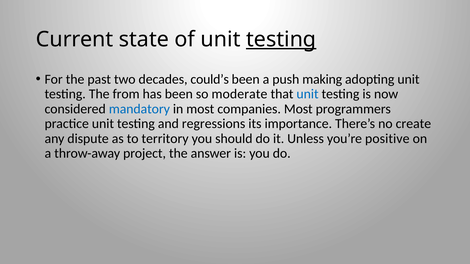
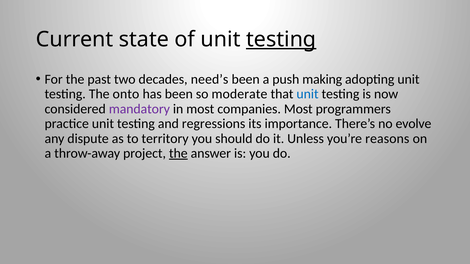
could’s: could’s -> need’s
from: from -> onto
mandatory colour: blue -> purple
create: create -> evolve
positive: positive -> reasons
the at (178, 154) underline: none -> present
